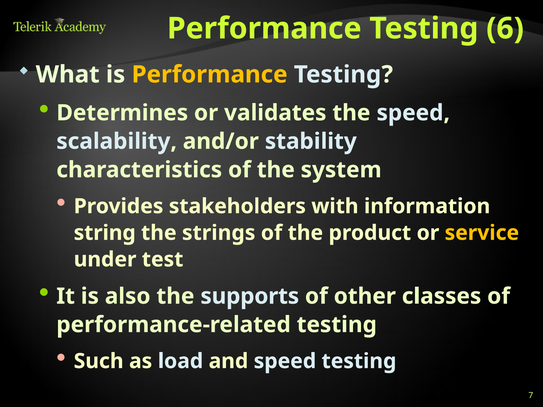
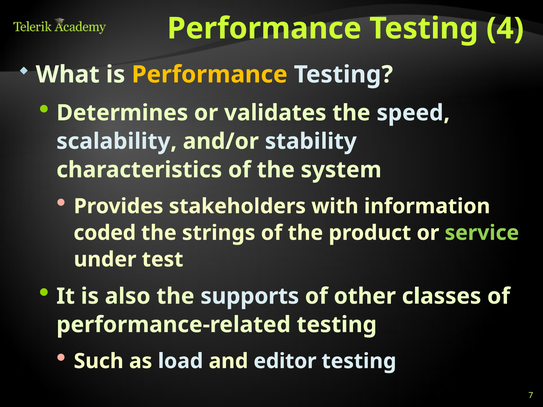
6: 6 -> 4
string: string -> coded
service colour: yellow -> light green
and speed: speed -> editor
